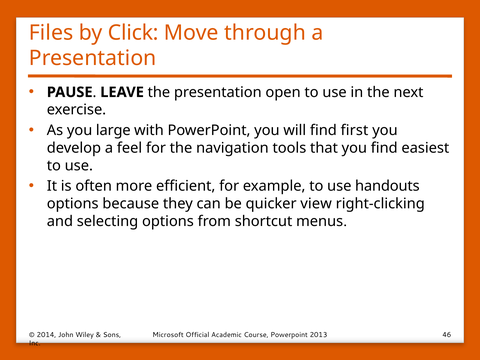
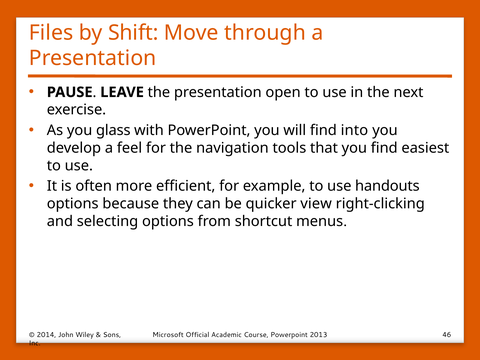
Click: Click -> Shift
large: large -> glass
first: first -> into
